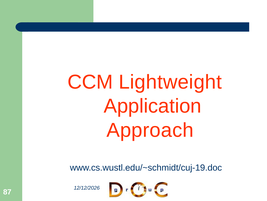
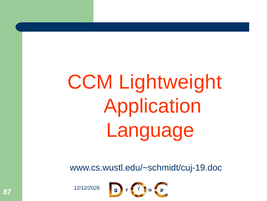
Approach: Approach -> Language
